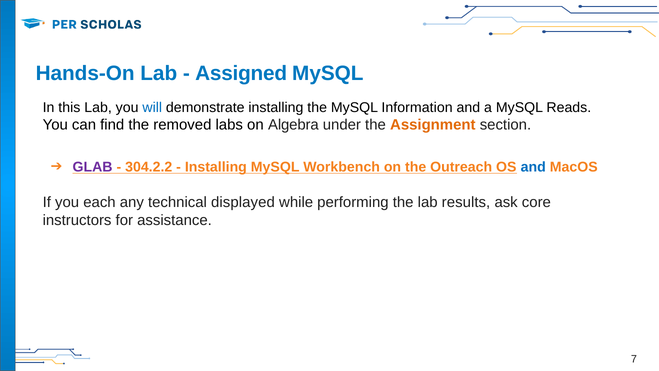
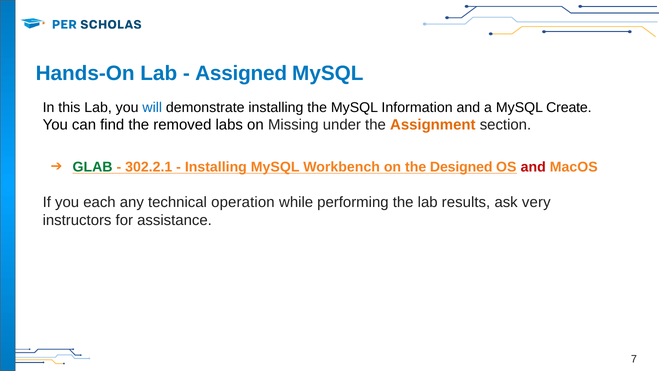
Reads: Reads -> Create
Algebra: Algebra -> Missing
GLAB colour: purple -> green
304.2.2: 304.2.2 -> 302.2.1
Outreach: Outreach -> Designed
and at (533, 167) colour: blue -> red
displayed: displayed -> operation
core: core -> very
